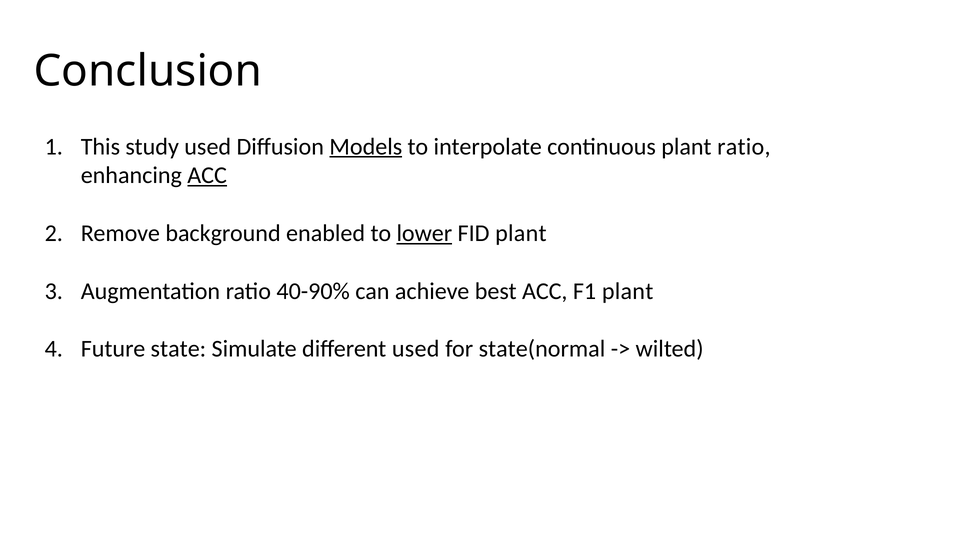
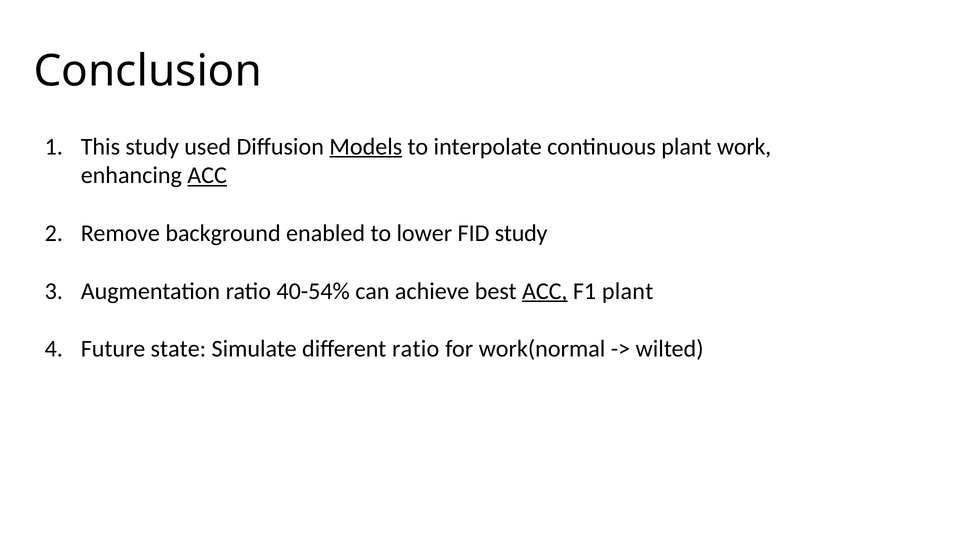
plant ratio: ratio -> work
lower underline: present -> none
FID plant: plant -> study
40-90%: 40-90% -> 40-54%
ACC at (545, 291) underline: none -> present
different used: used -> ratio
state(normal: state(normal -> work(normal
